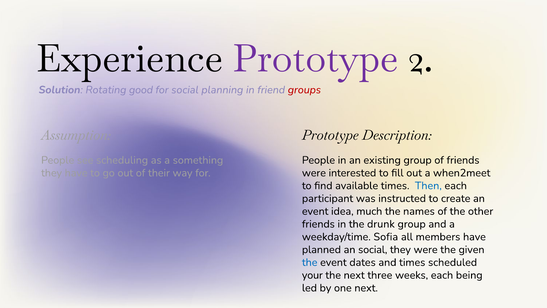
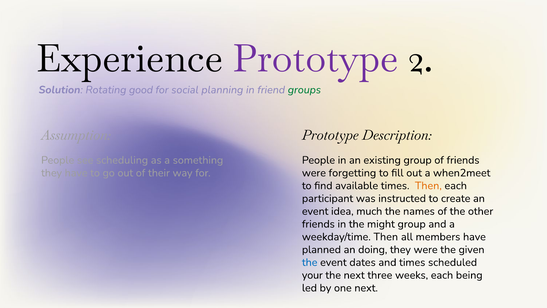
groups colour: red -> green
interested: interested -> forgetting
Then at (428, 185) colour: blue -> orange
drunk: drunk -> might
weekday/time Sofia: Sofia -> Then
an social: social -> doing
